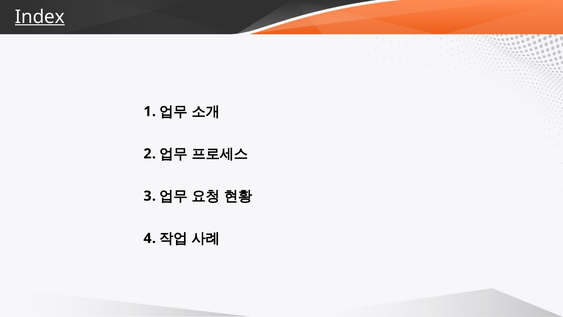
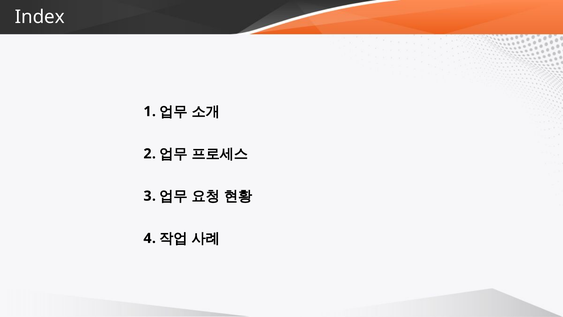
Index underline: present -> none
